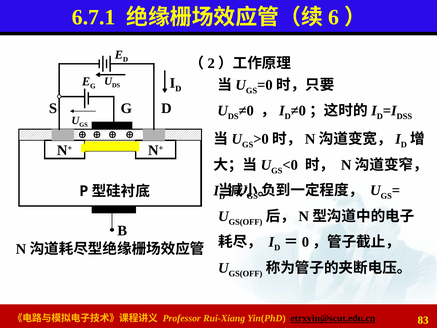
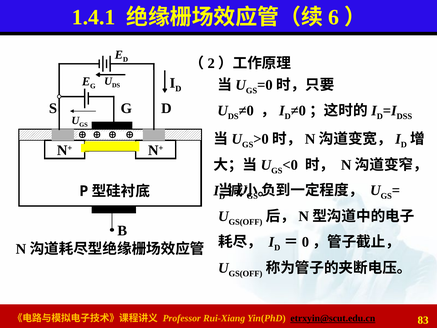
6.7.1: 6.7.1 -> 1.4.1
